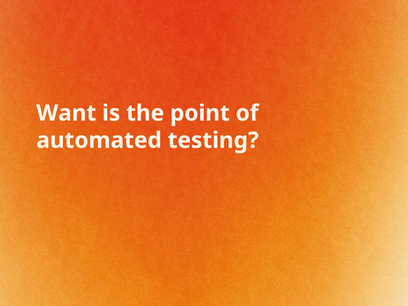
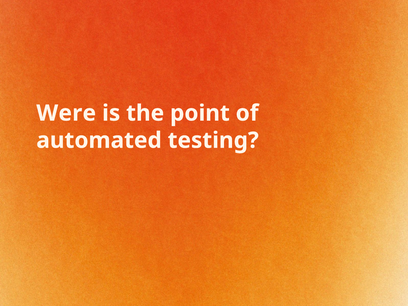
Want: Want -> Were
